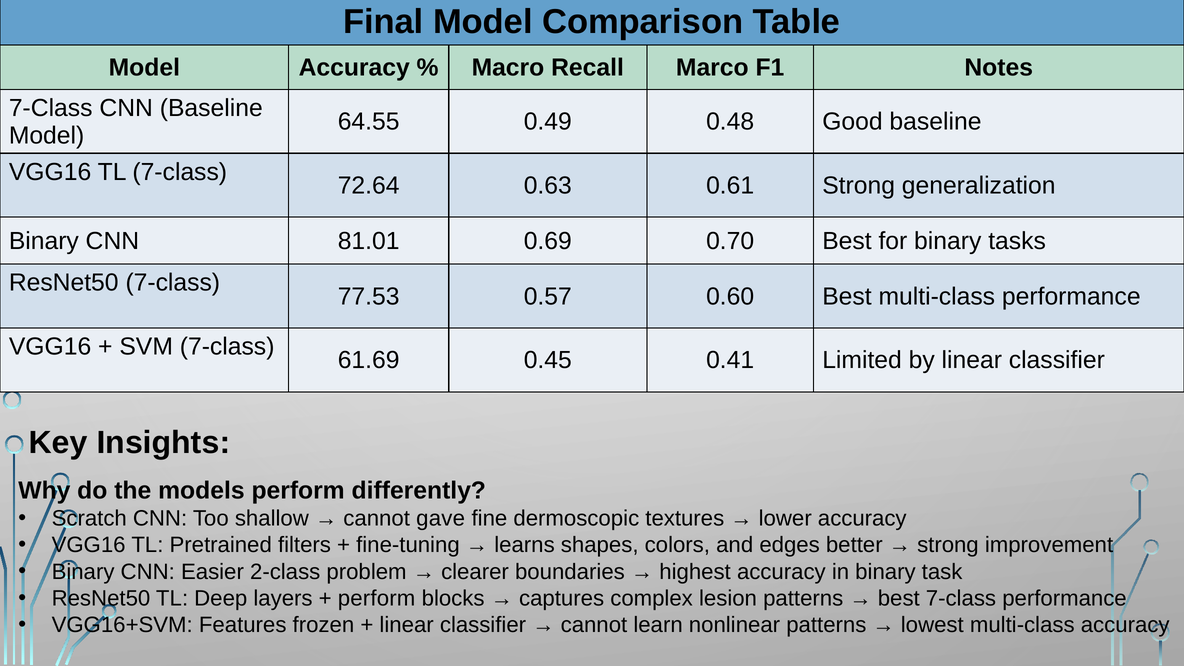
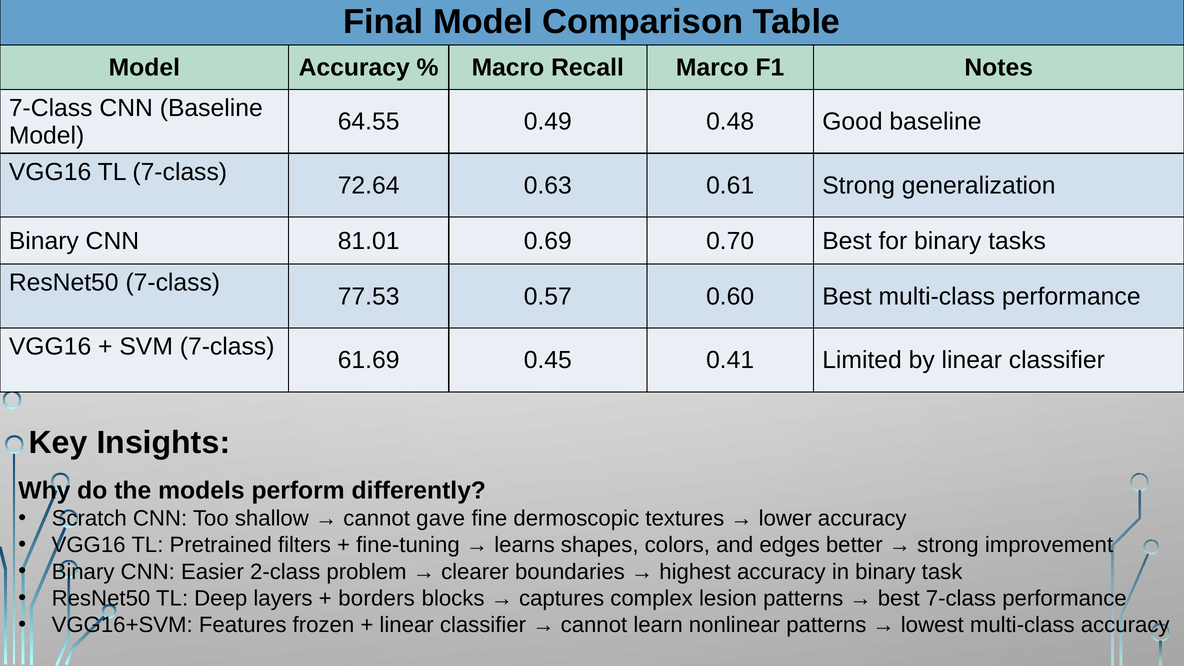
perform at (377, 598): perform -> borders
